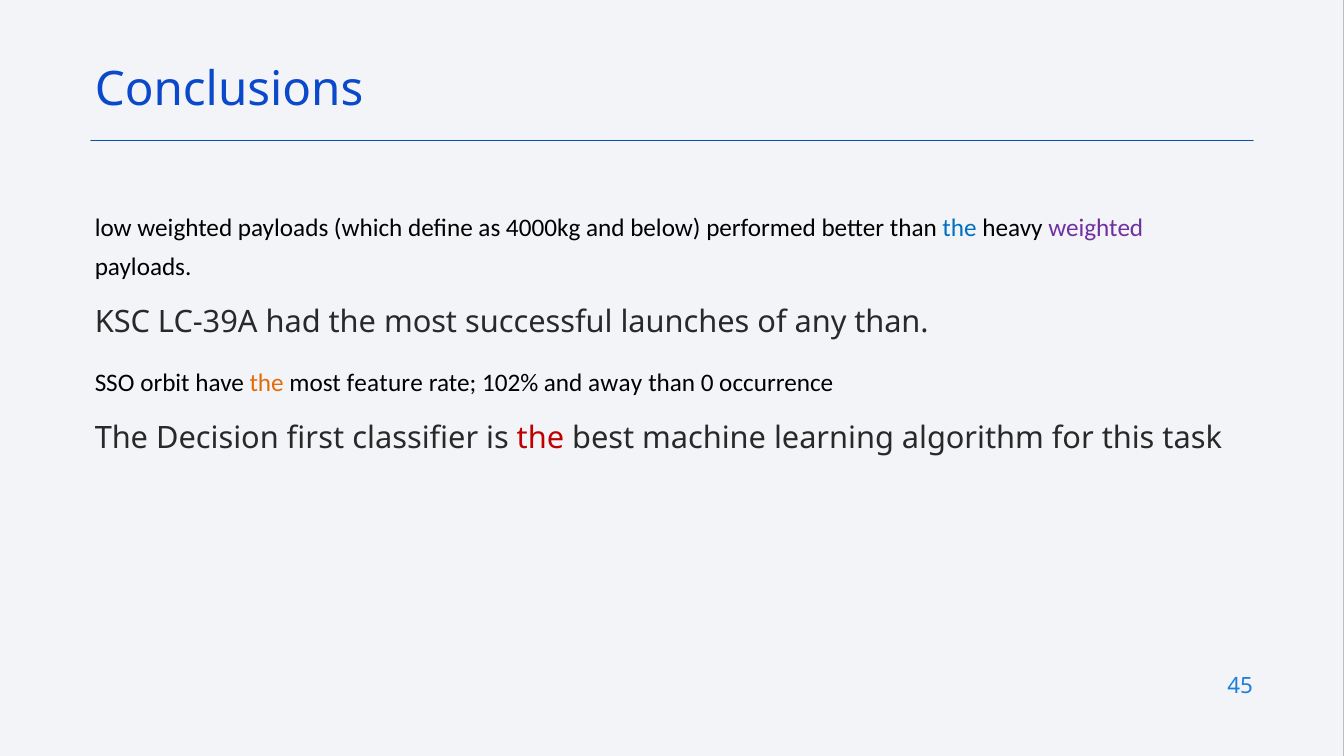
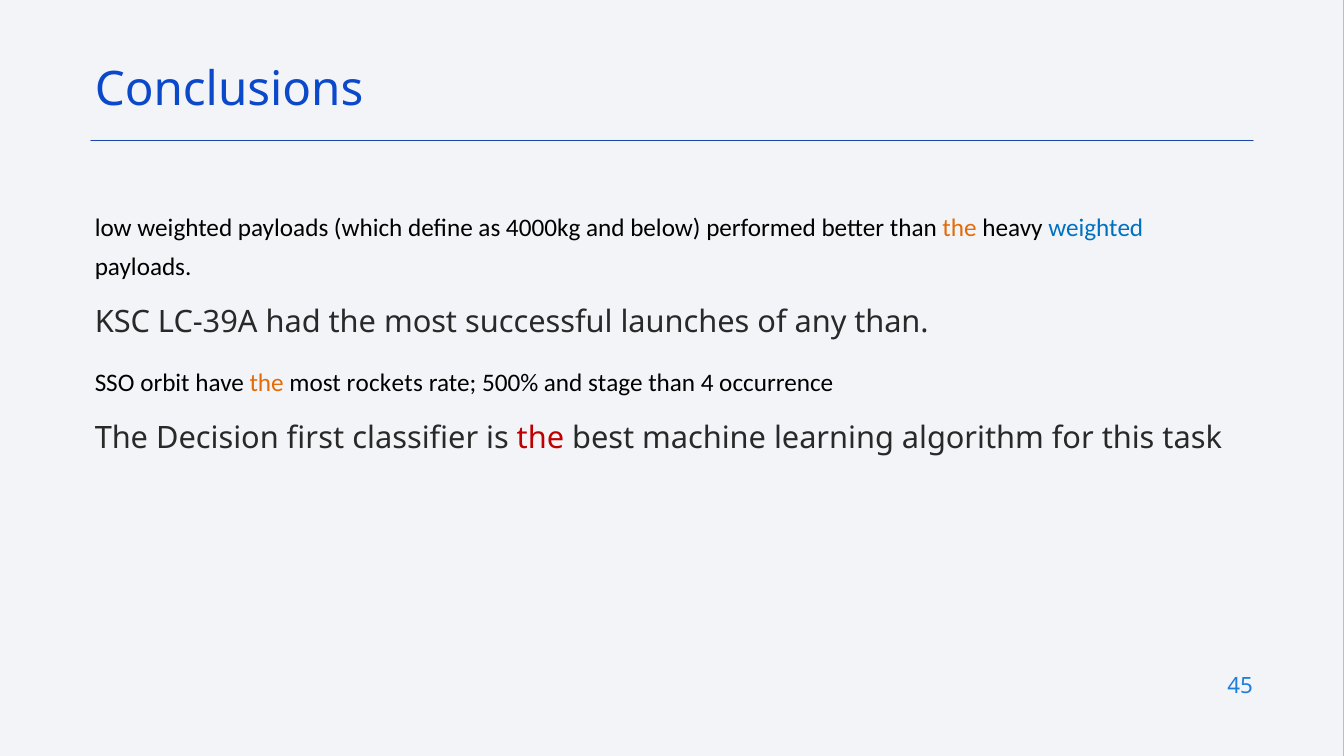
the at (960, 229) colour: blue -> orange
weighted at (1096, 229) colour: purple -> blue
feature: feature -> rockets
102%: 102% -> 500%
away: away -> stage
0: 0 -> 4
